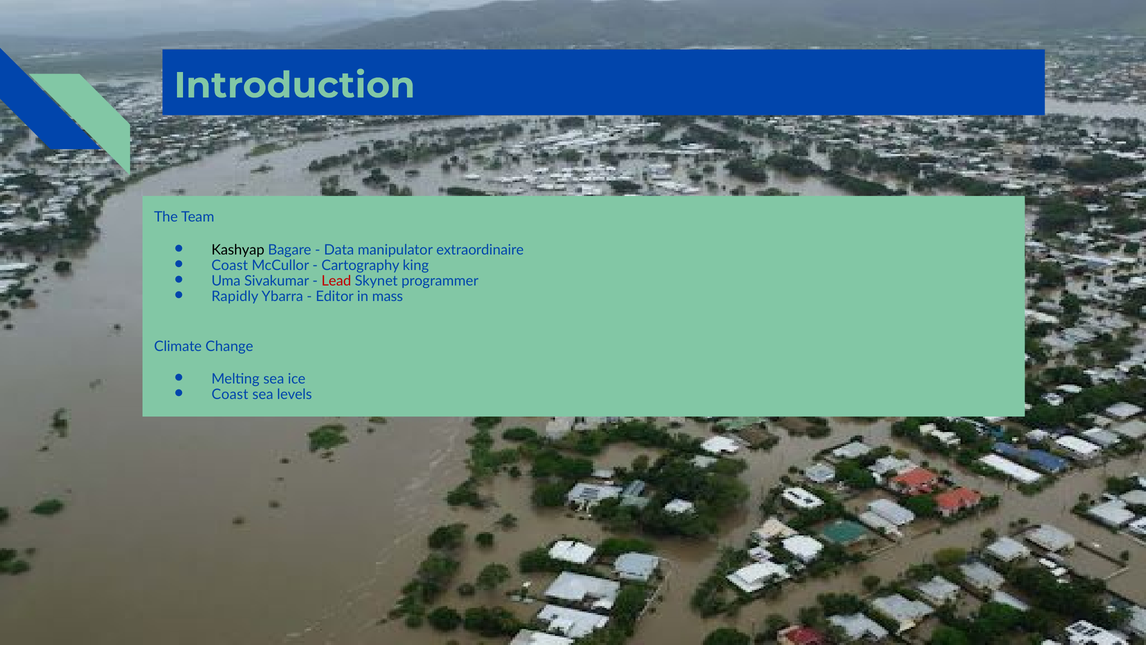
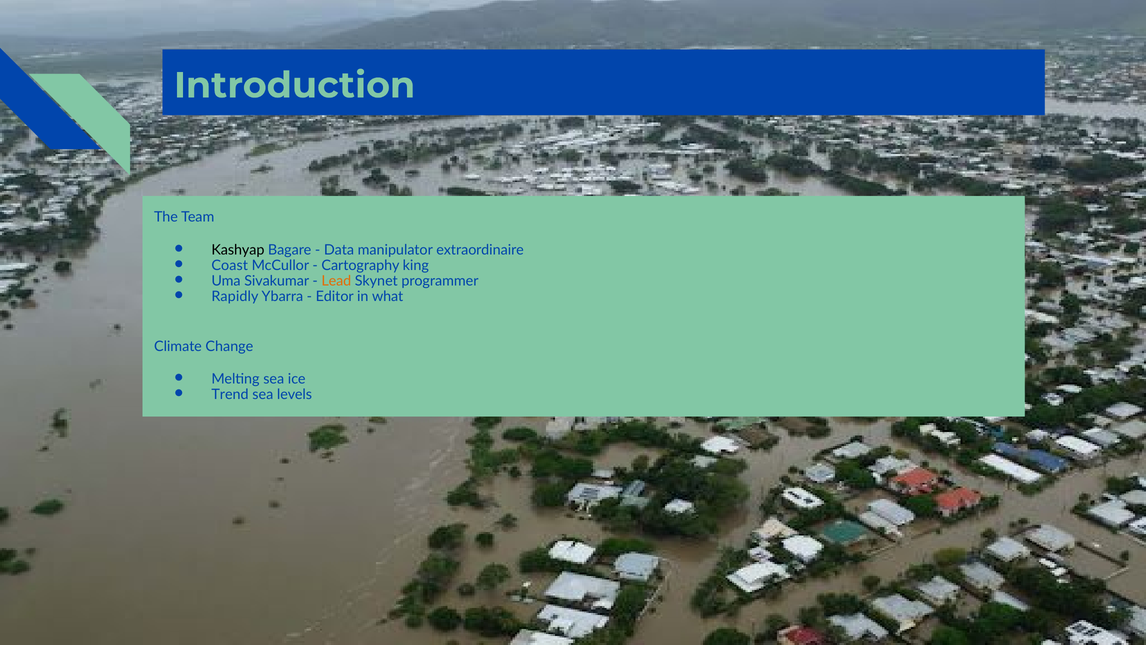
Lead colour: red -> orange
mass: mass -> what
Coast at (230, 395): Coast -> Trend
